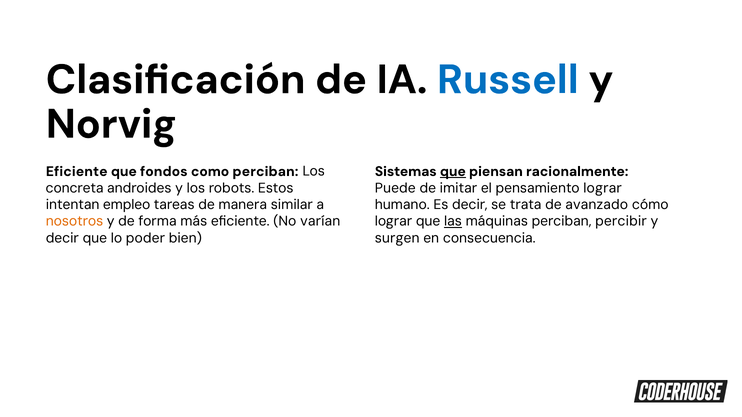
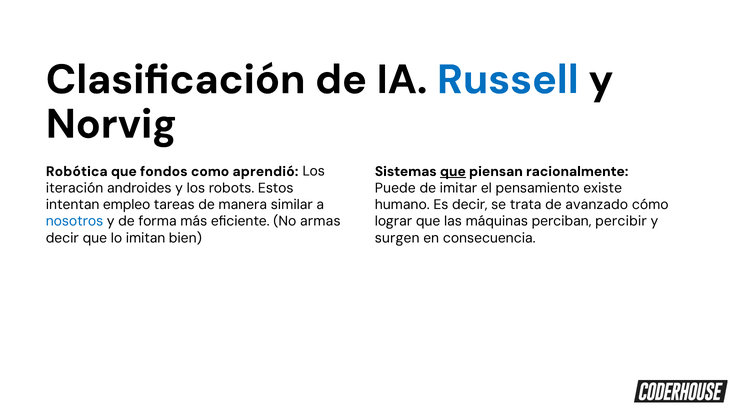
Eficiente at (77, 172): Eficiente -> Robótica
como perciban: perciban -> aprendió
concreta: concreta -> iteración
pensamiento lograr: lograr -> existe
las underline: present -> none
nosotros colour: orange -> blue
varían: varían -> armas
poder: poder -> imitan
